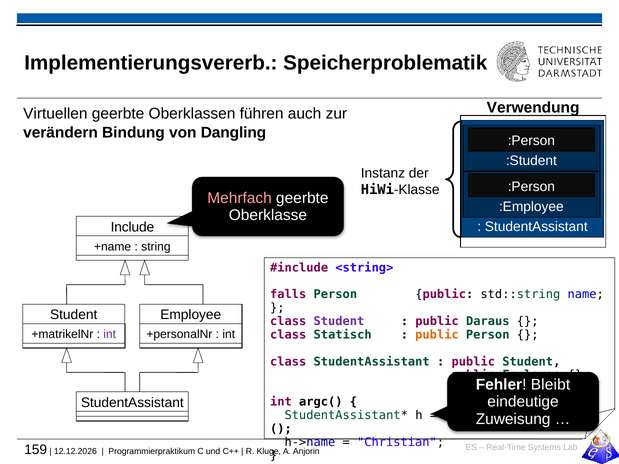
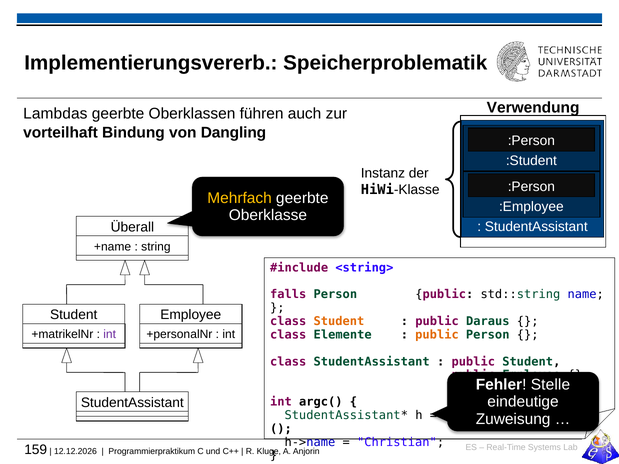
Virtuellen: Virtuellen -> Lambdas
verändern: verändern -> vorteilhaft
Mehrfach colour: pink -> yellow
Include: Include -> Überall
Student at (339, 321) colour: purple -> orange
Statisch: Statisch -> Elemente
Bleibt: Bleibt -> Stelle
